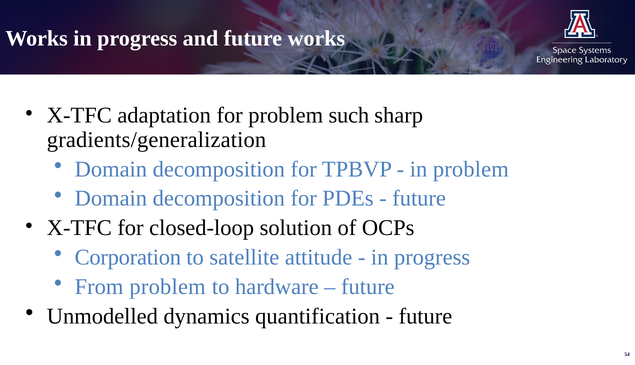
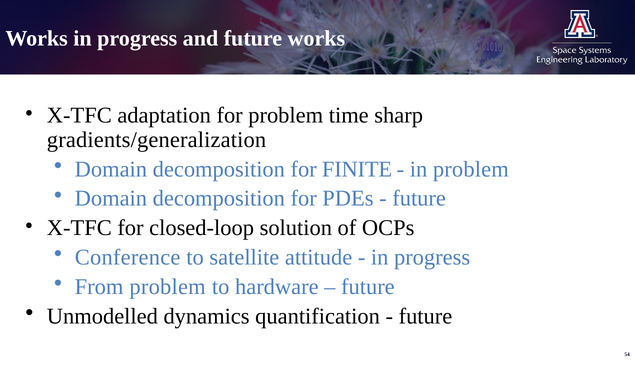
such: such -> time
TPBVP: TPBVP -> FINITE
Corporation: Corporation -> Conference
